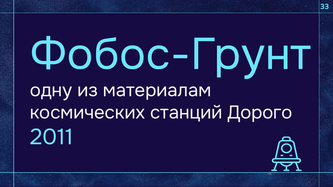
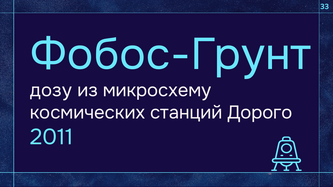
одну: одну -> дозу
материалам: материалам -> микросхему
